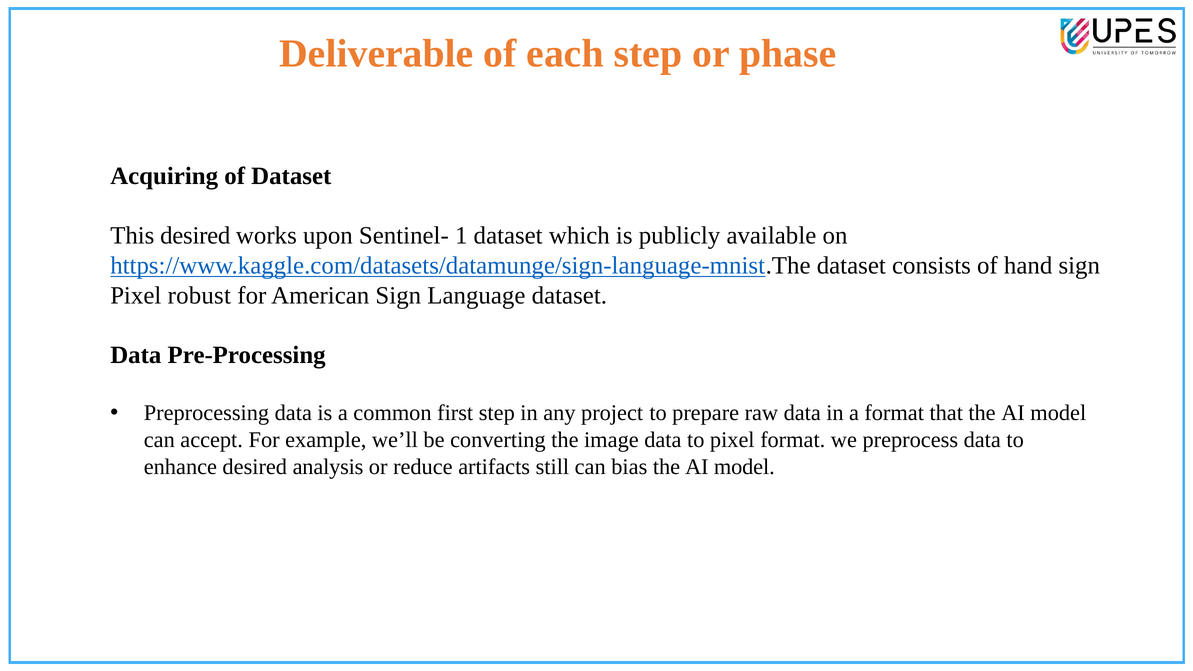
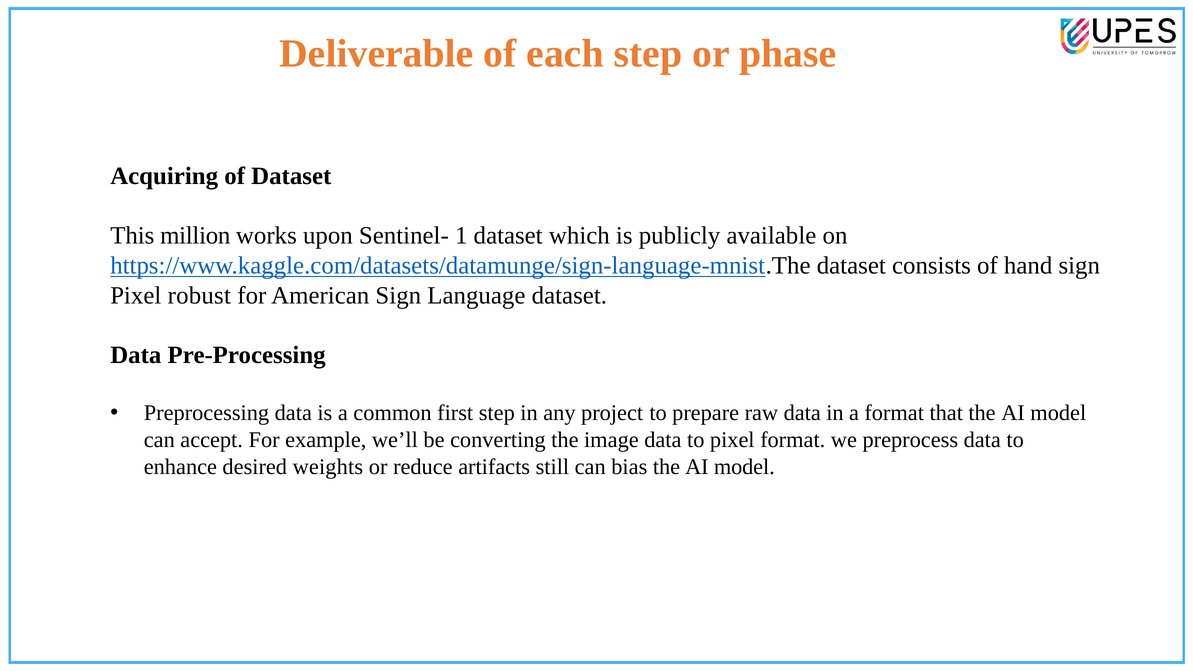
This desired: desired -> million
analysis: analysis -> weights
